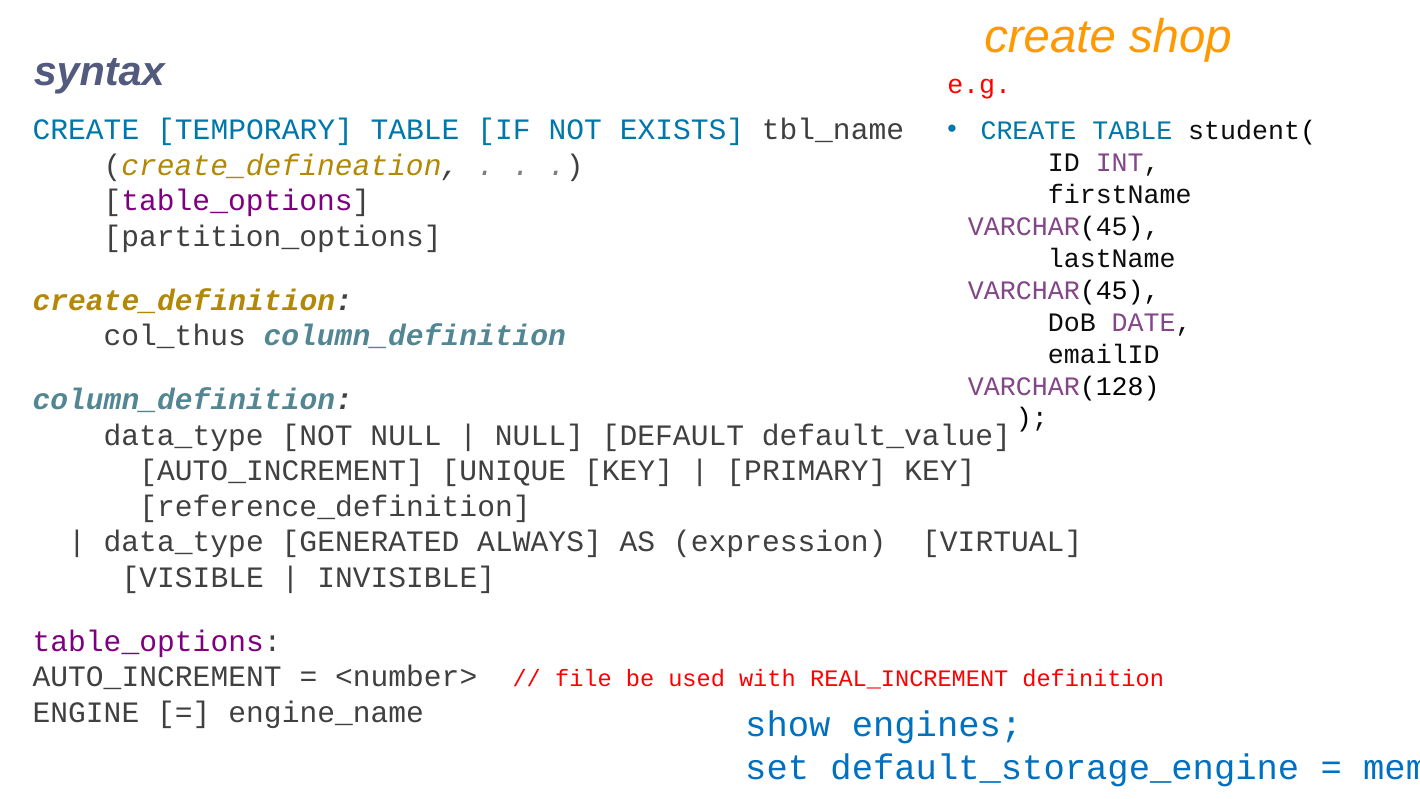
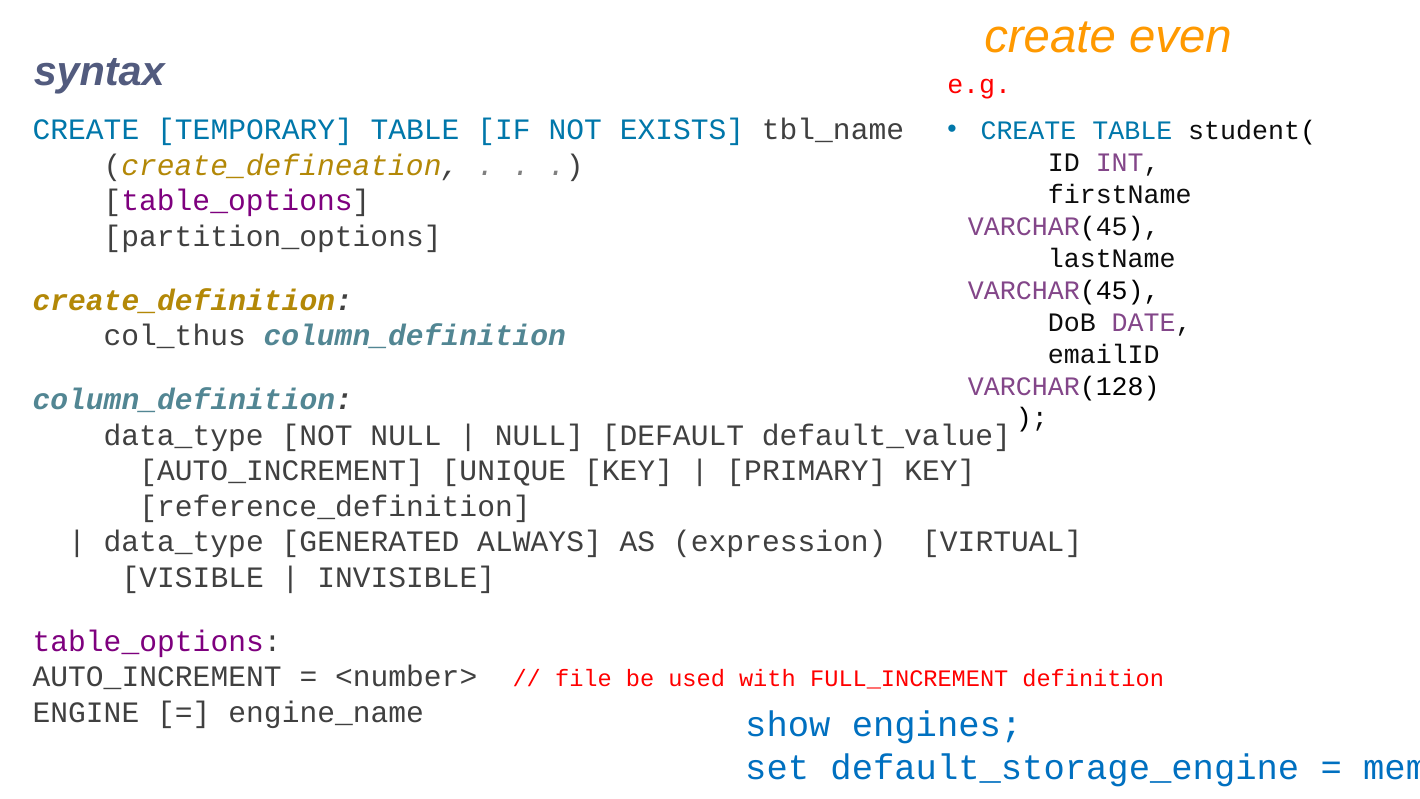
shop: shop -> even
REAL_INCREMENT: REAL_INCREMENT -> FULL_INCREMENT
